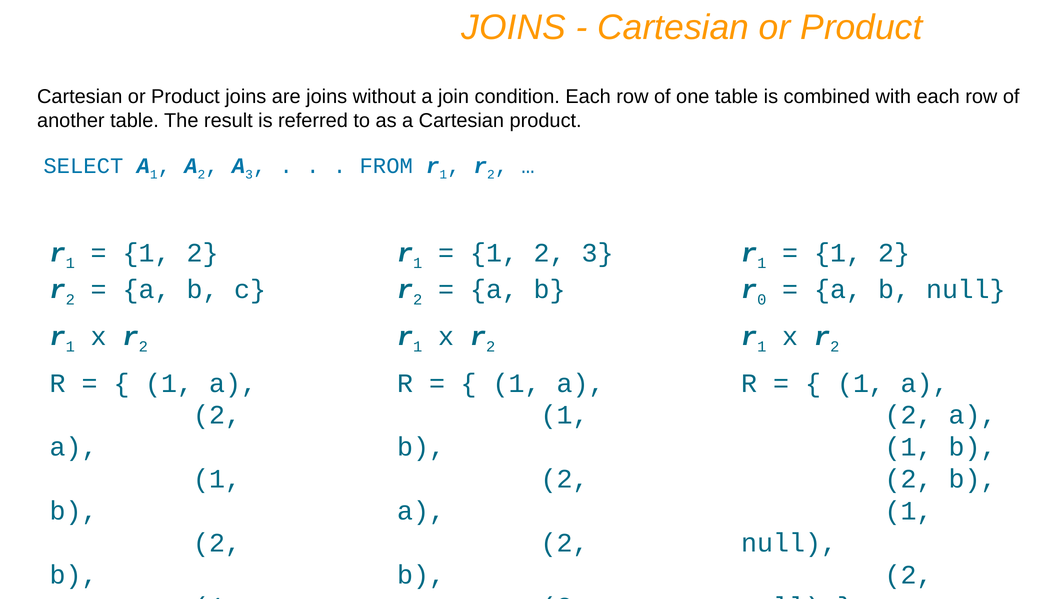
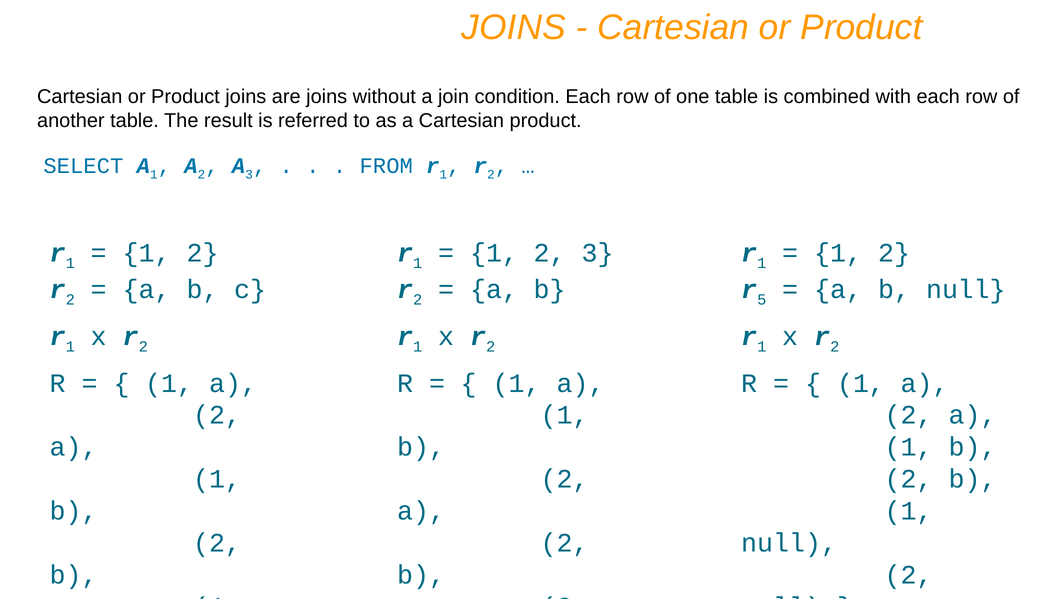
0: 0 -> 5
